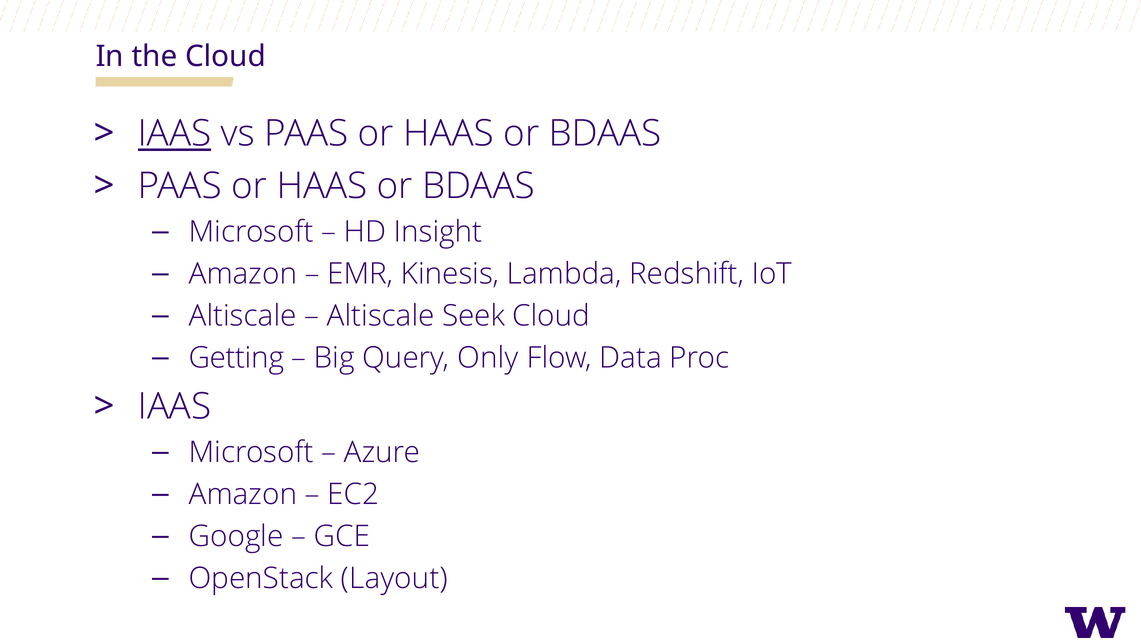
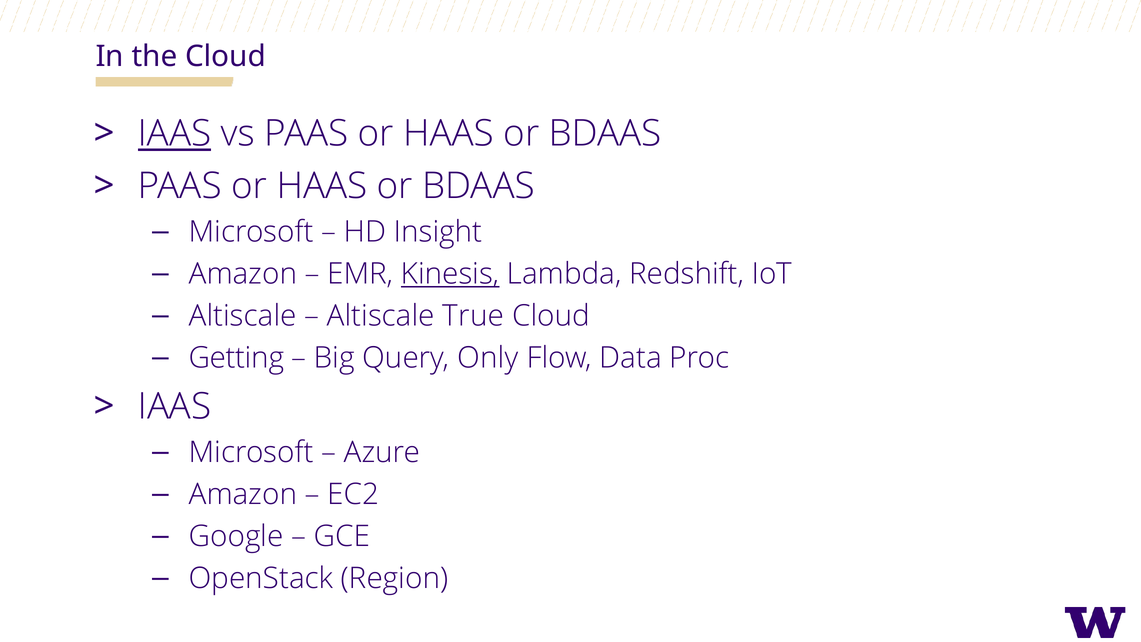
Kinesis underline: none -> present
Seek: Seek -> True
Layout: Layout -> Region
